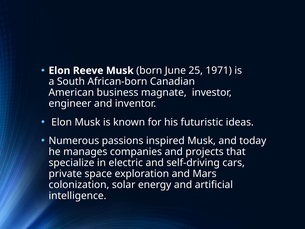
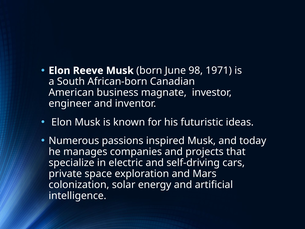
25: 25 -> 98
